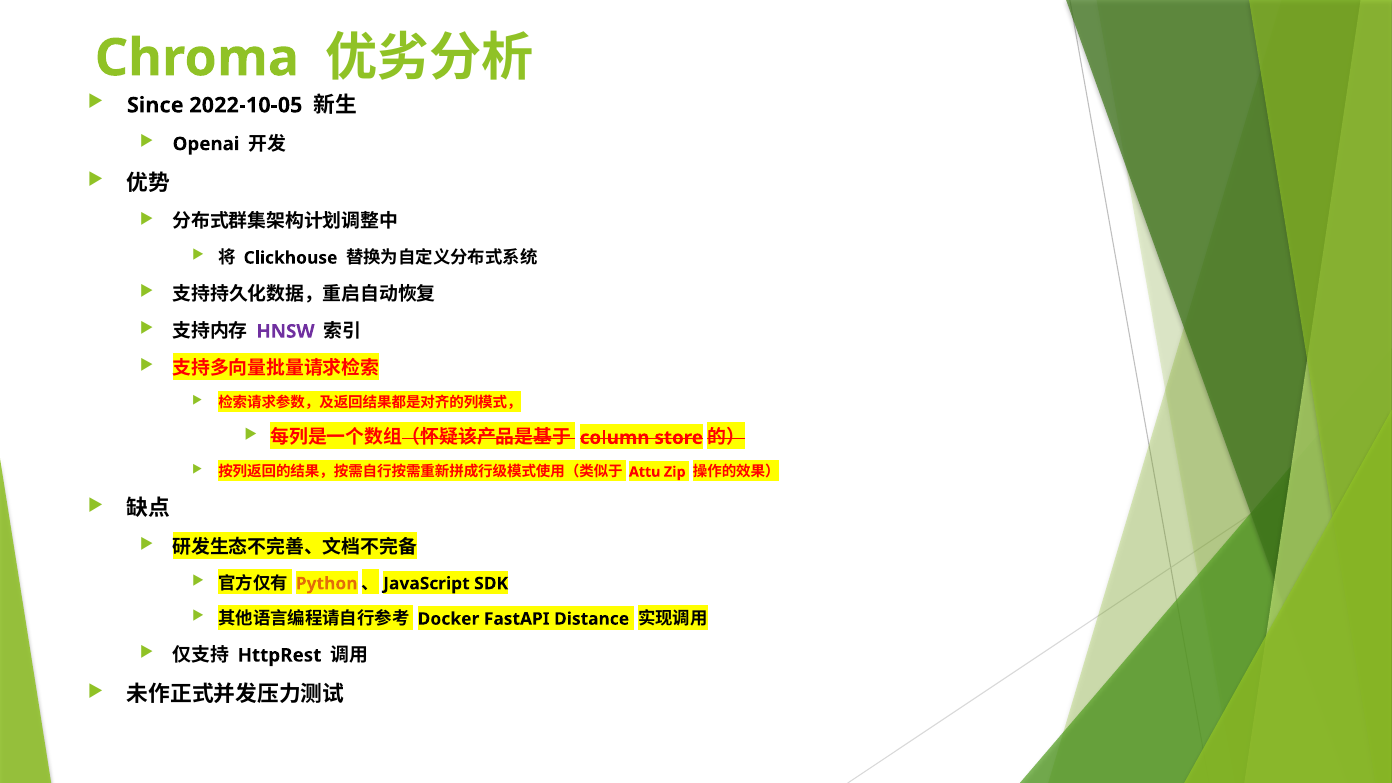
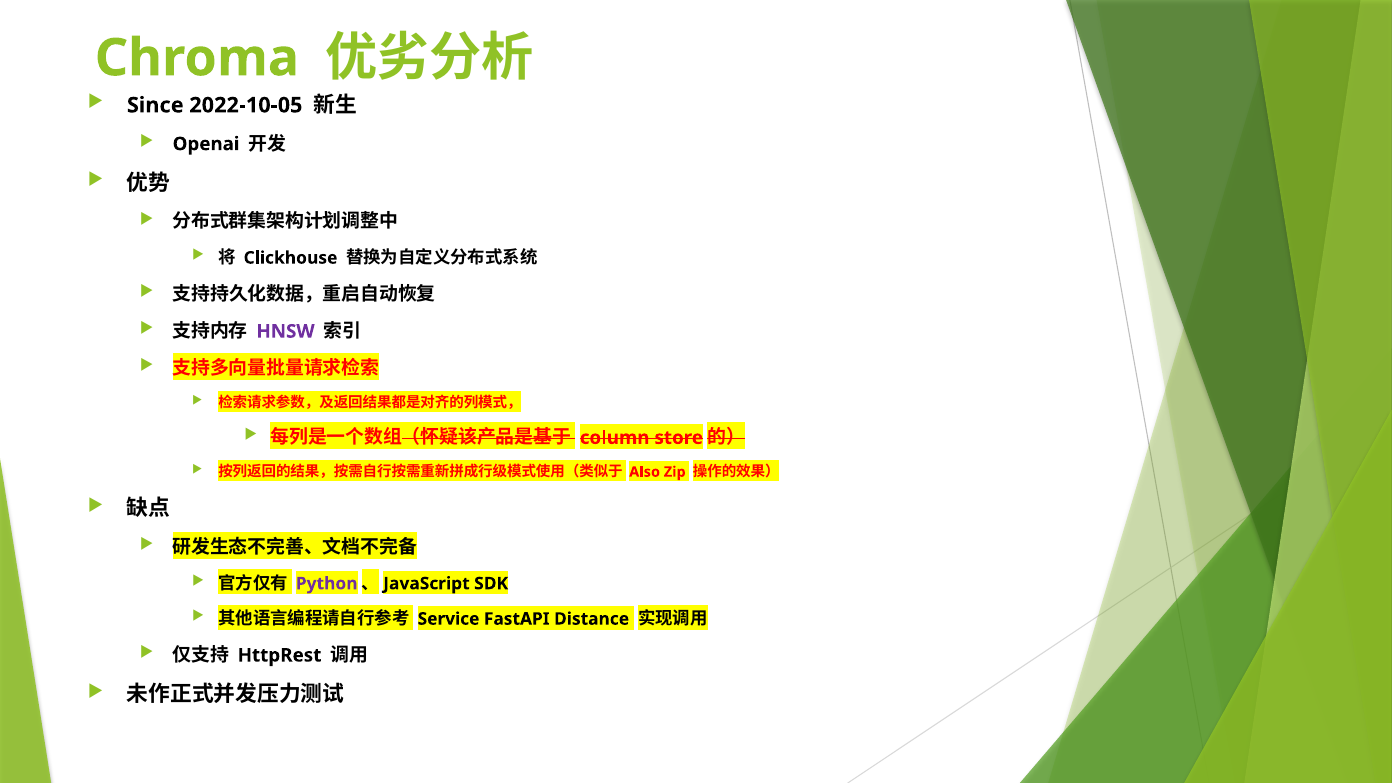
Attu: Attu -> Also
Python colour: orange -> purple
Docker: Docker -> Service
